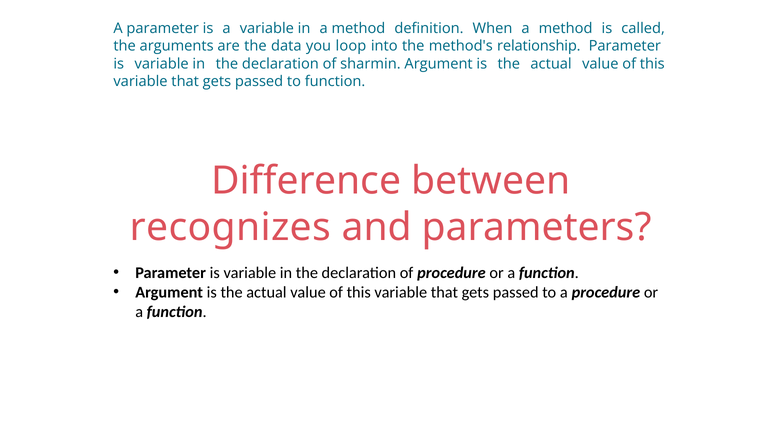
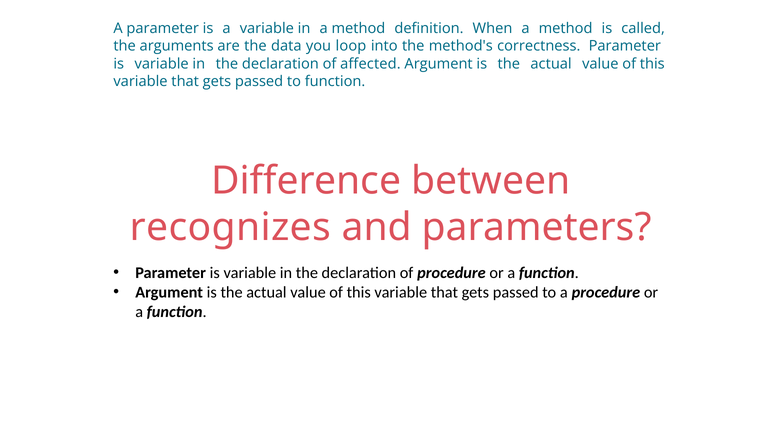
relationship: relationship -> correctness
sharmin: sharmin -> affected
